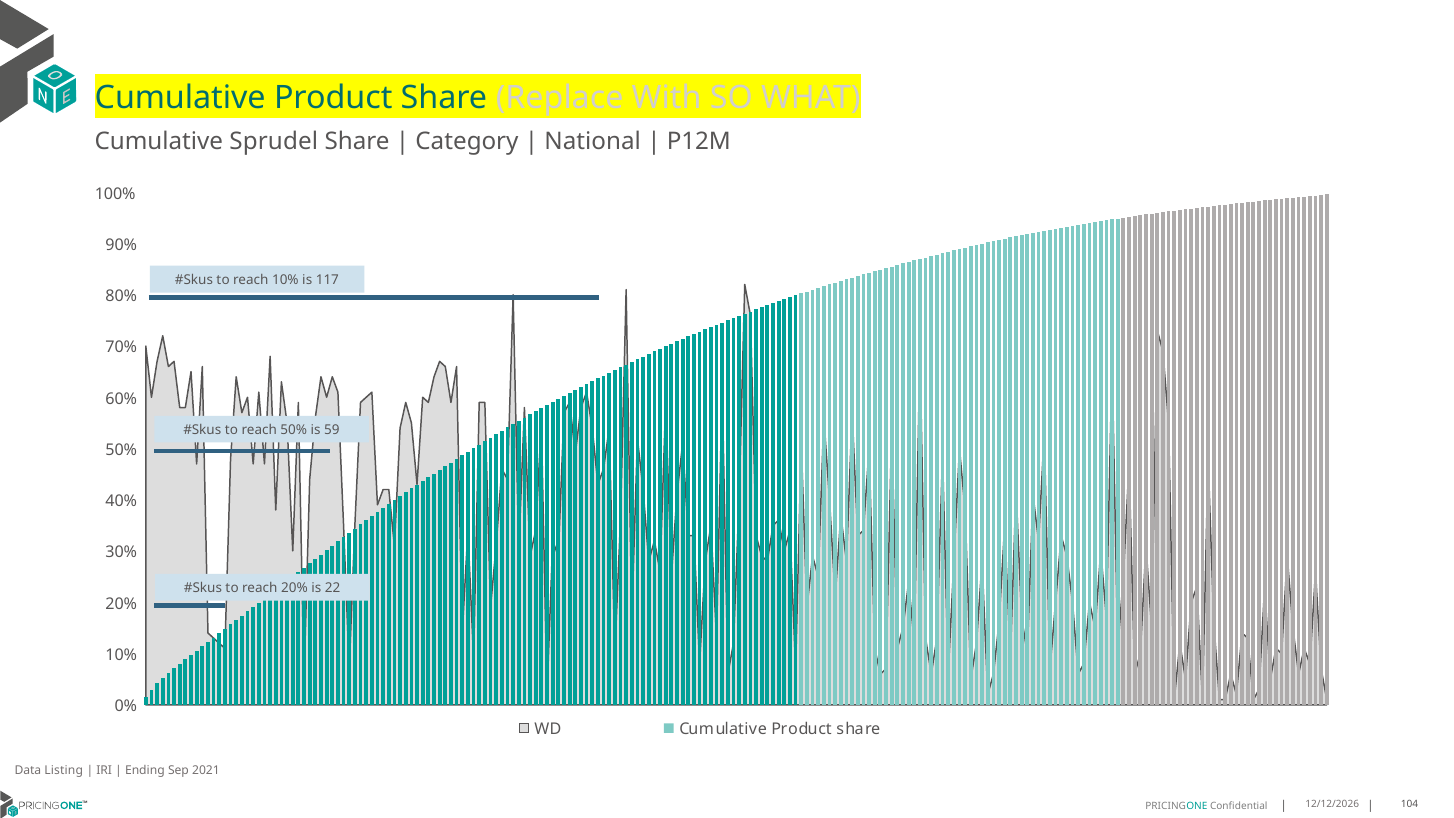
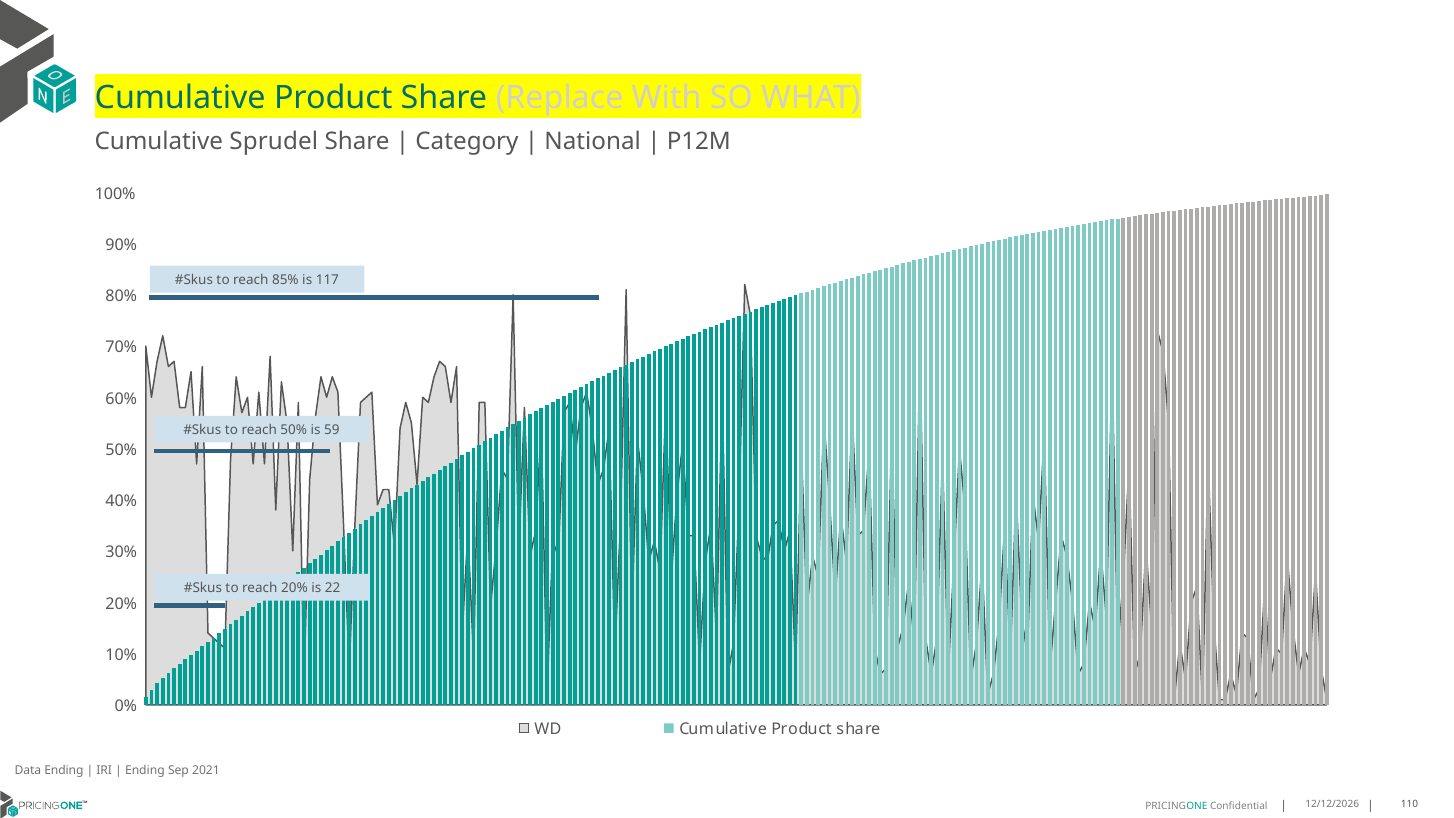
reach 10%: 10% -> 85%
Data Listing: Listing -> Ending
104: 104 -> 110
